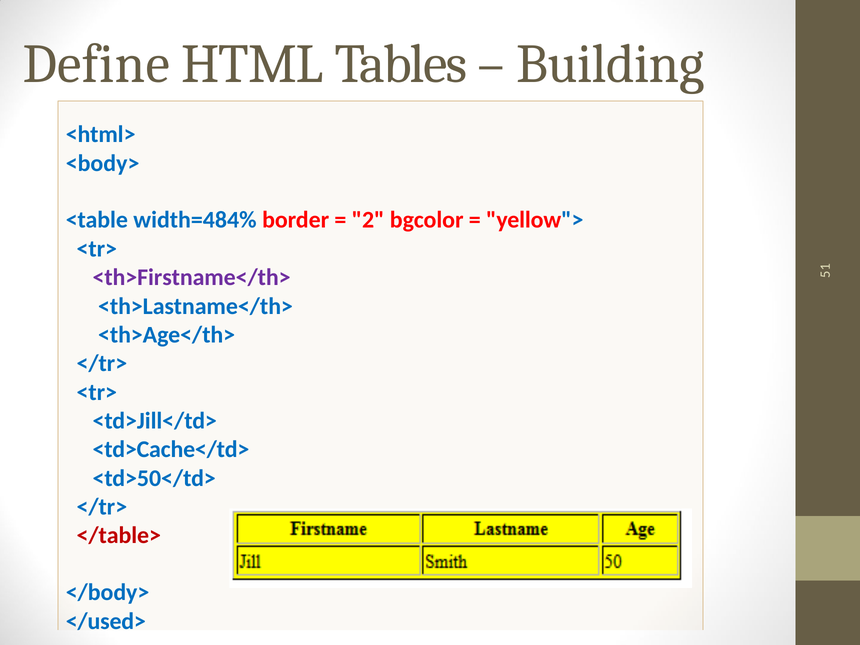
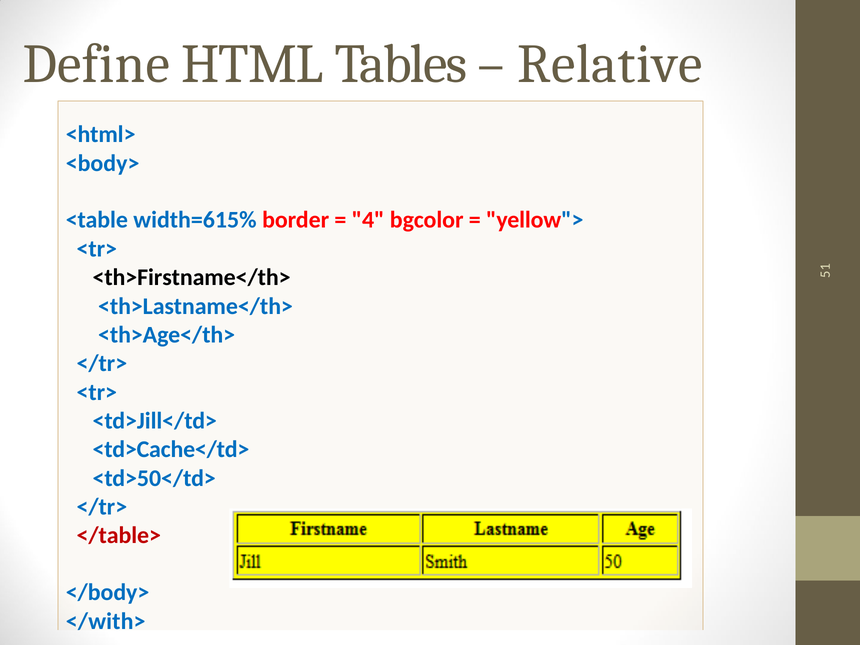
Building: Building -> Relative
width=484%: width=484% -> width=615%
2: 2 -> 4
<th>Firstname</th> colour: purple -> black
</used>: </used> -> </with>
